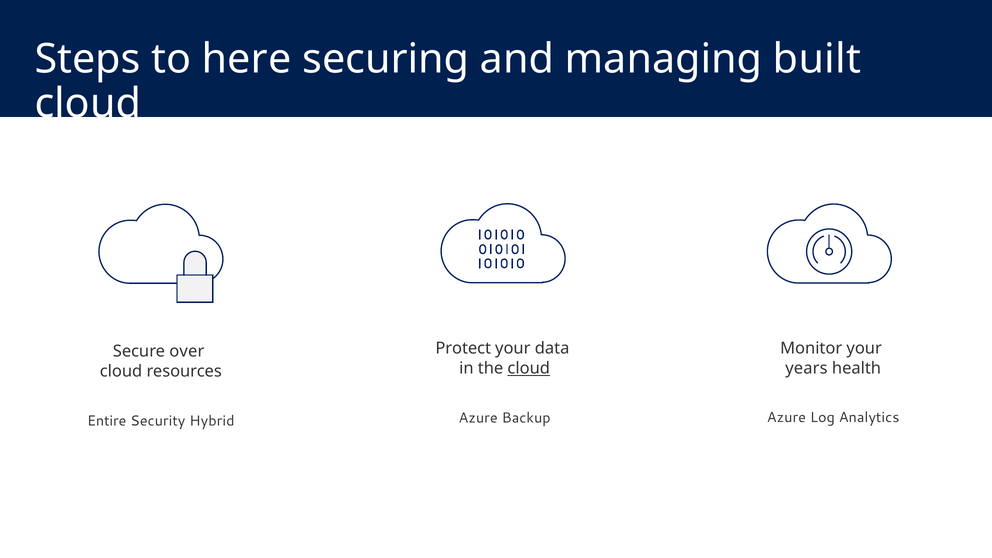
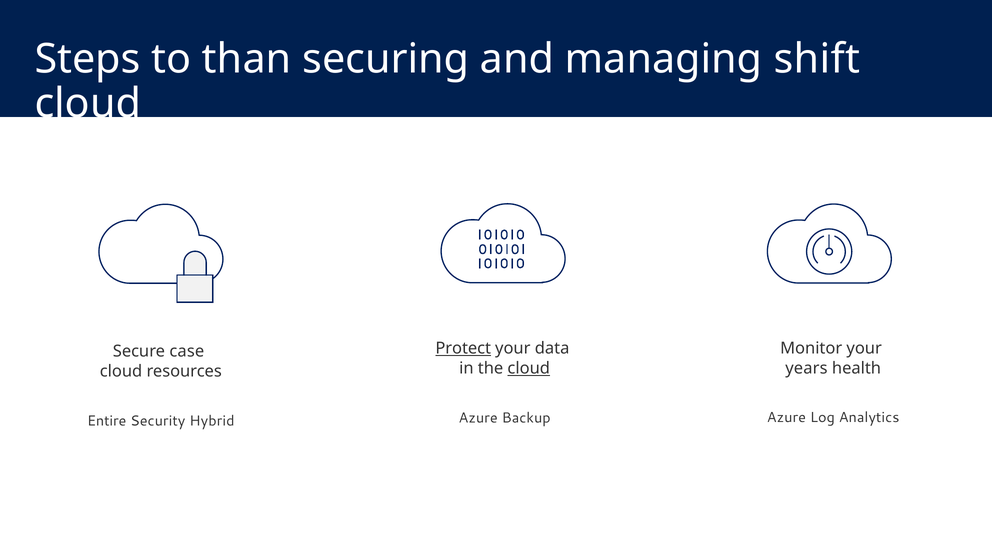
here: here -> than
built: built -> shift
Protect underline: none -> present
over: over -> case
